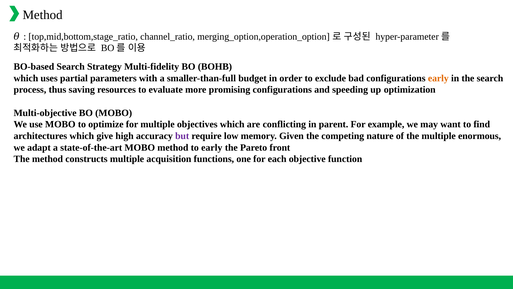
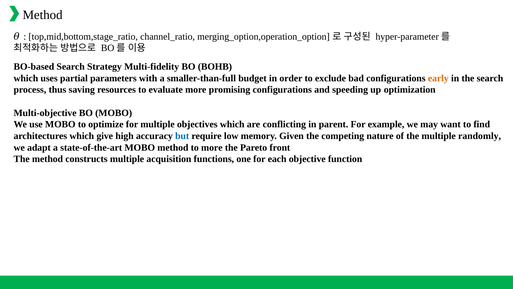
but colour: purple -> blue
enormous: enormous -> randomly
to early: early -> more
